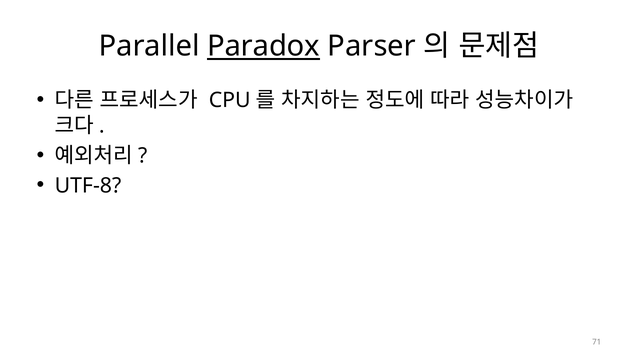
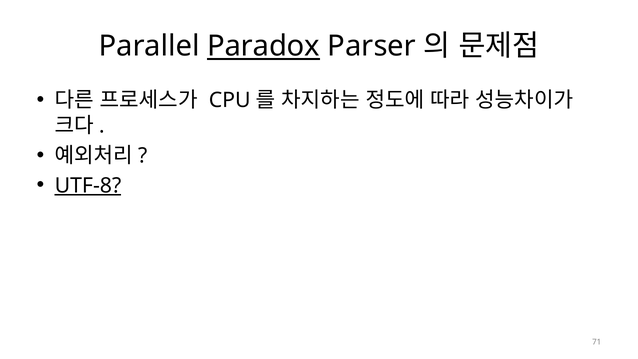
UTF-8 underline: none -> present
